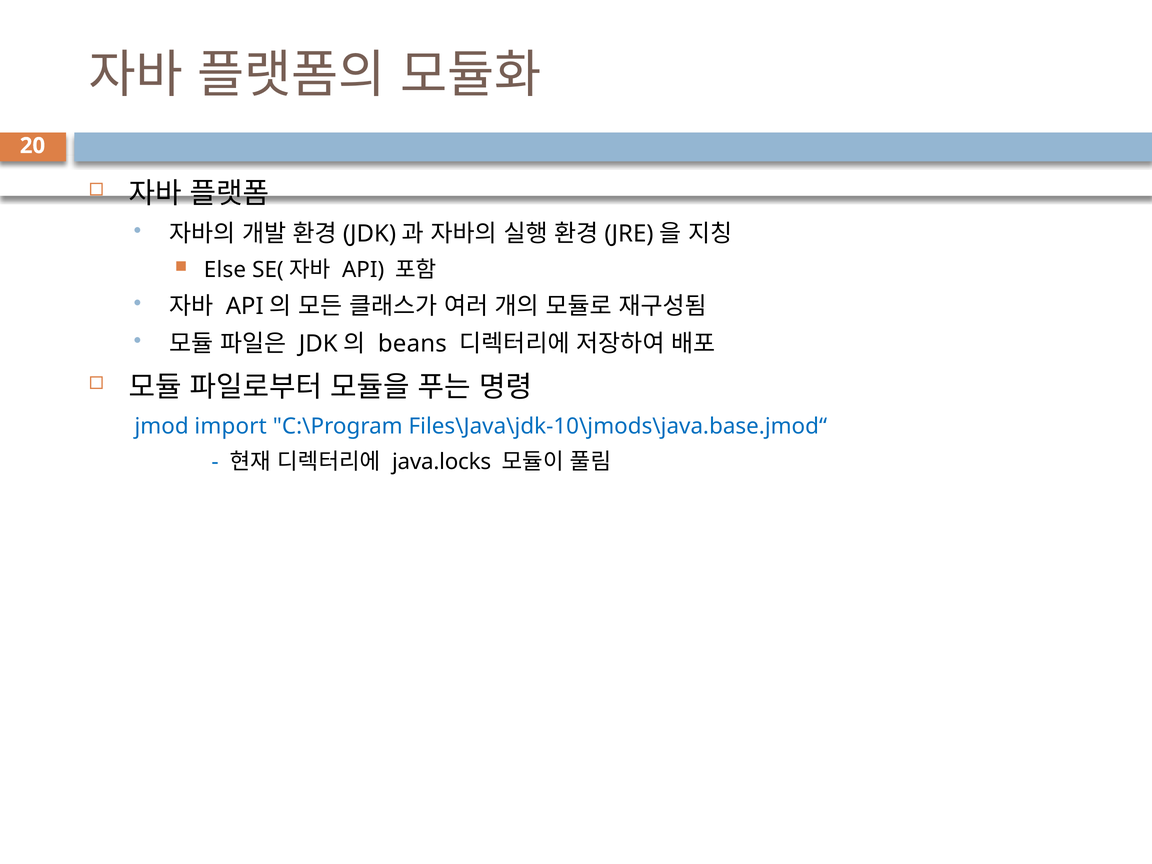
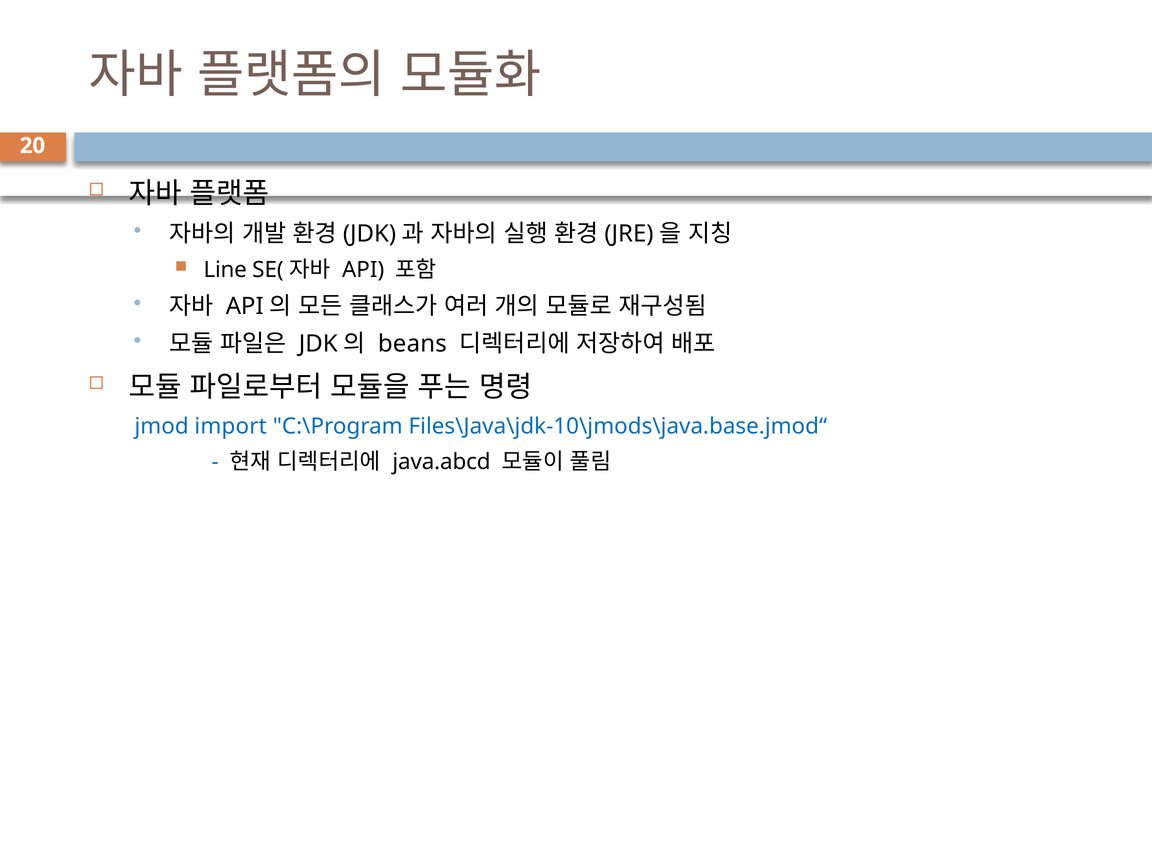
Else: Else -> Line
java.locks: java.locks -> java.abcd
